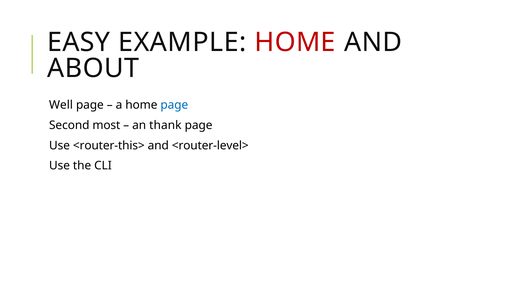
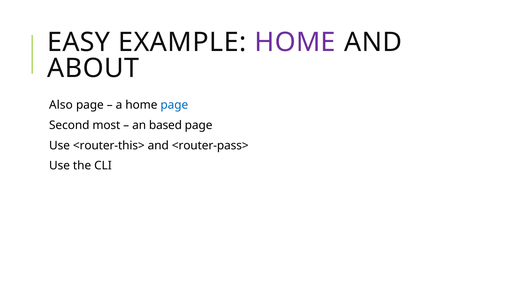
HOME at (295, 42) colour: red -> purple
Well: Well -> Also
thank: thank -> based
<router-level>: <router-level> -> <router-pass>
